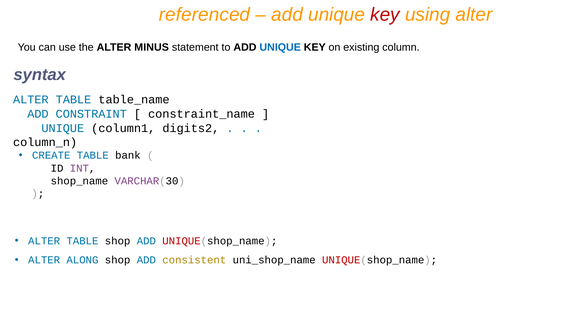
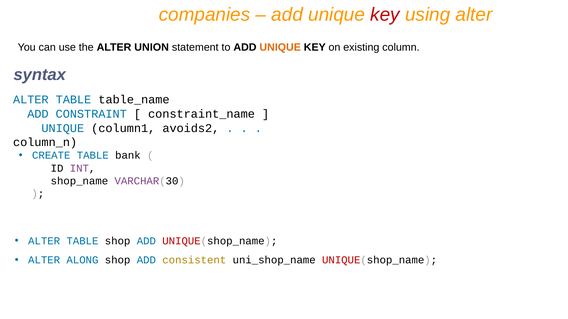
referenced: referenced -> companies
MINUS: MINUS -> UNION
UNIQUE at (280, 47) colour: blue -> orange
digits2: digits2 -> avoids2
